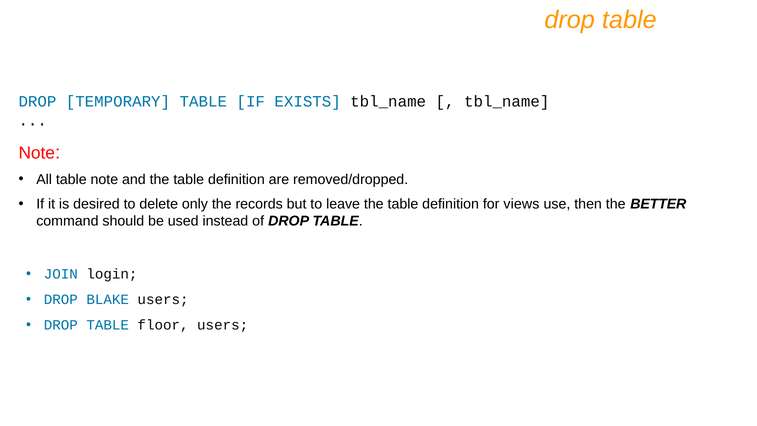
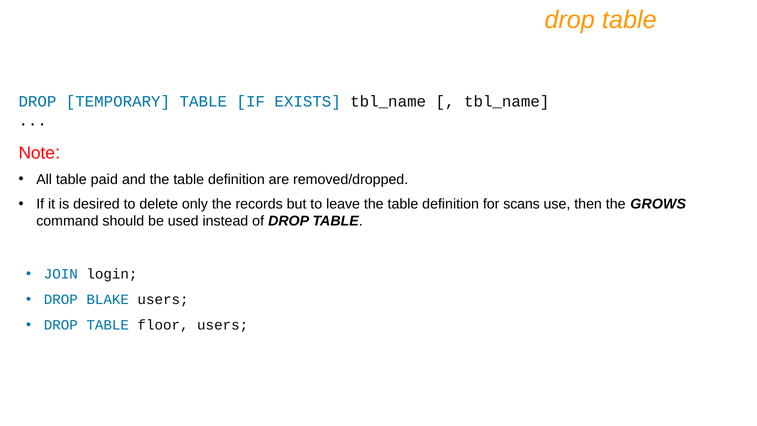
table note: note -> paid
views: views -> scans
BETTER: BETTER -> GROWS
